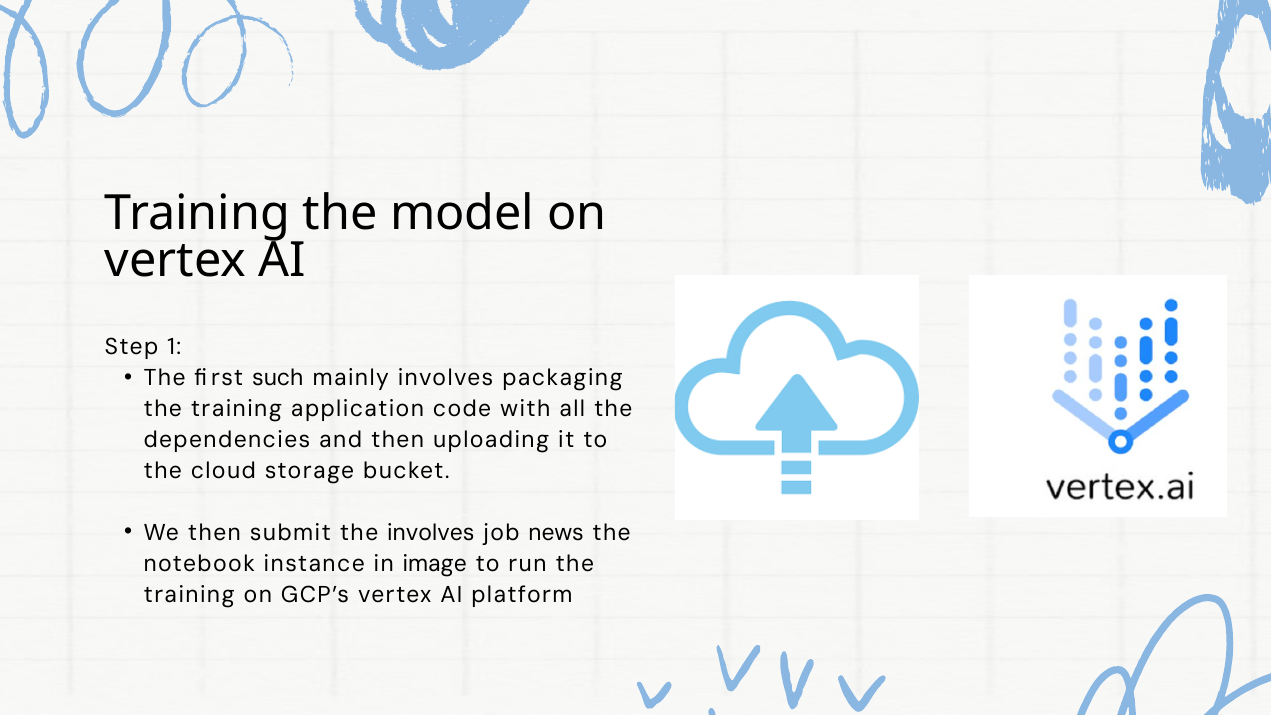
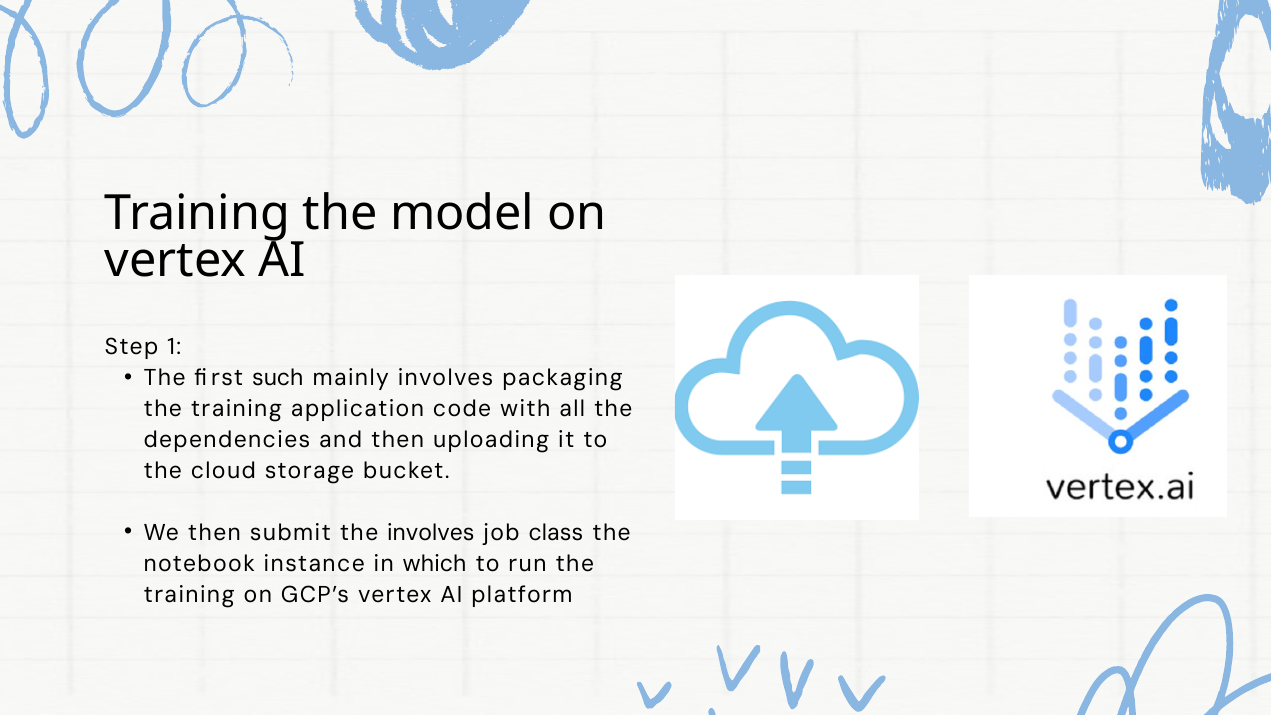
news: news -> class
image: image -> which
